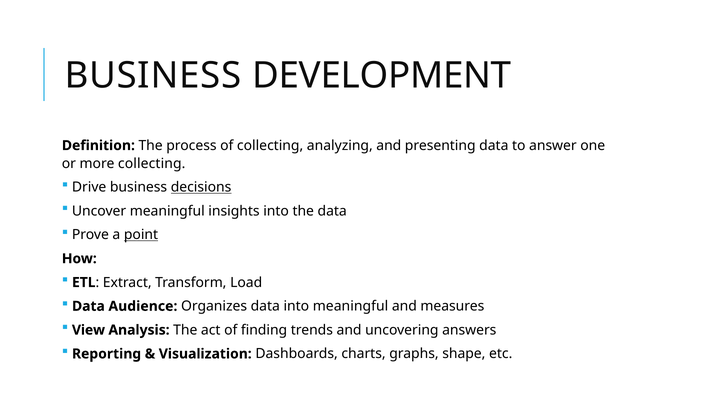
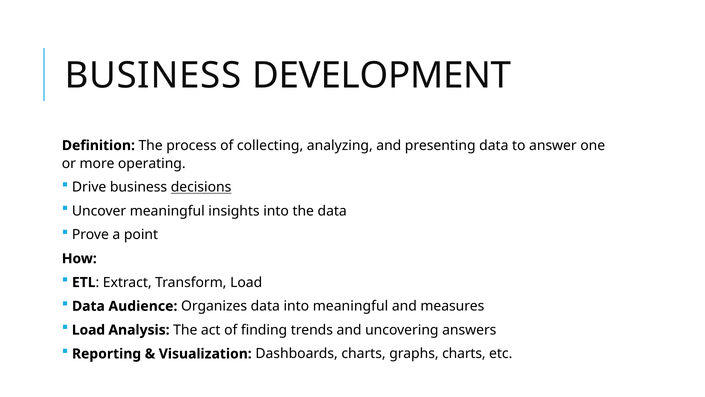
more collecting: collecting -> operating
point underline: present -> none
View at (88, 330): View -> Load
graphs shape: shape -> charts
